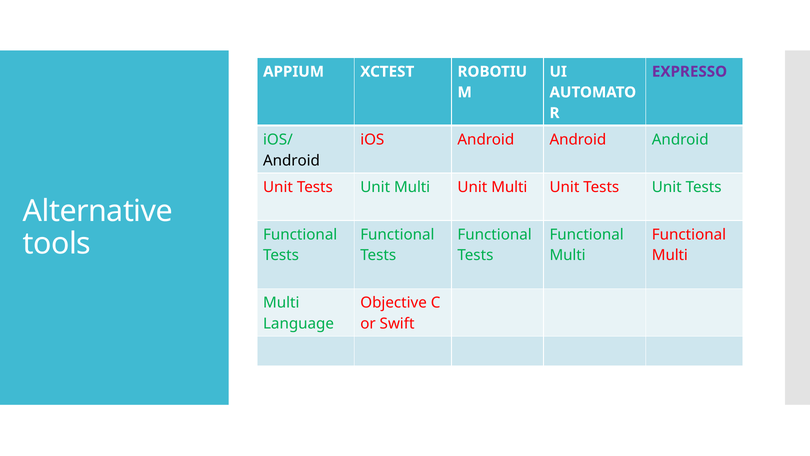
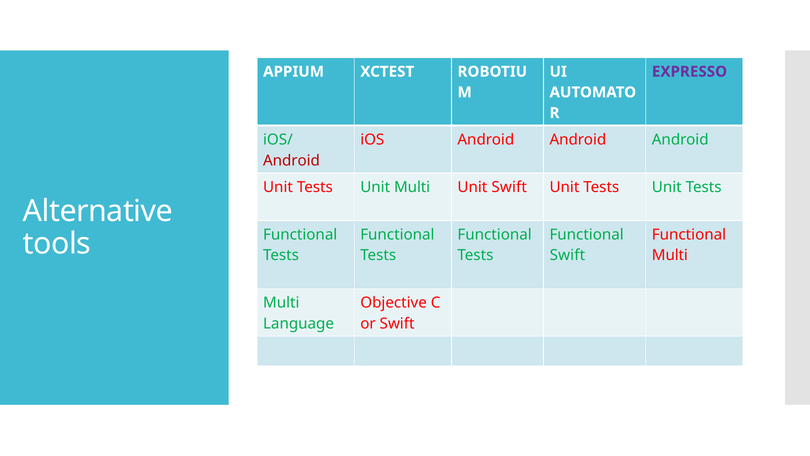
Android at (292, 160) colour: black -> red
Multi at (509, 187): Multi -> Swift
Multi at (568, 255): Multi -> Swift
